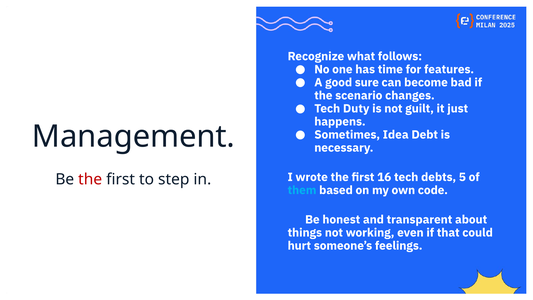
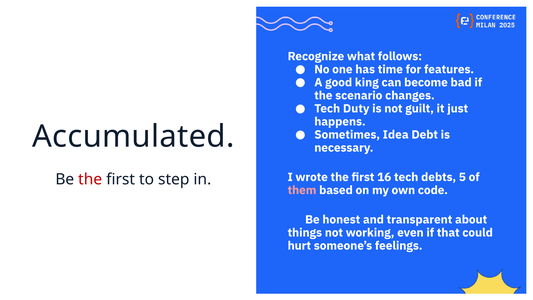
sure: sure -> king
Management: Management -> Accumulated
them colour: light blue -> pink
